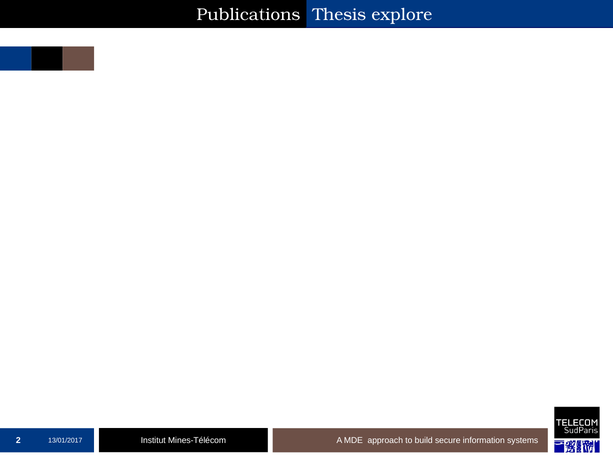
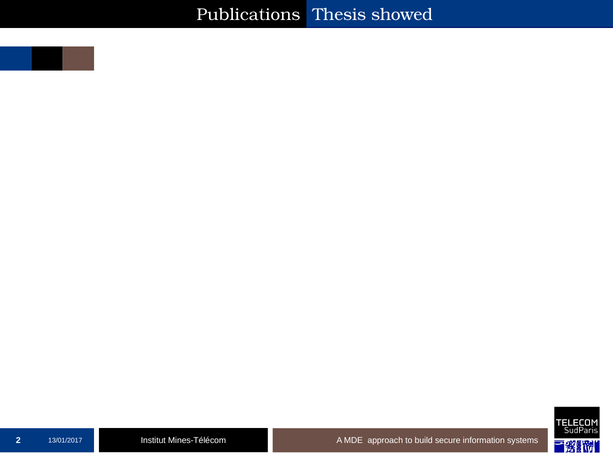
explore: explore -> showed
